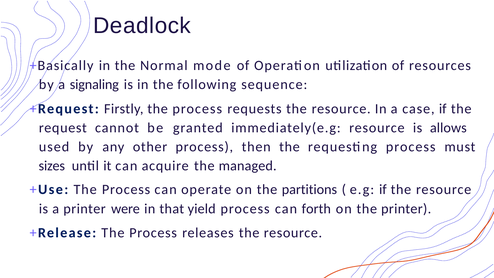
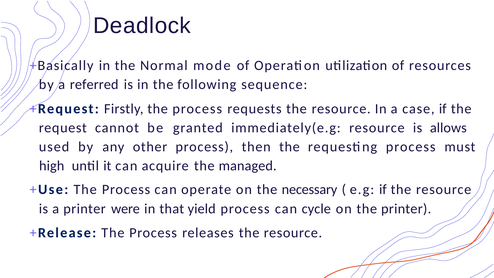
signaling: signaling -> referred
sizes: sizes -> high
partitions: partitions -> necessary
forth: forth -> cycle
